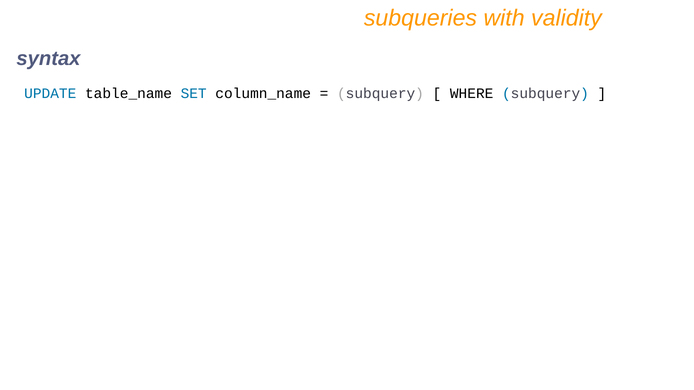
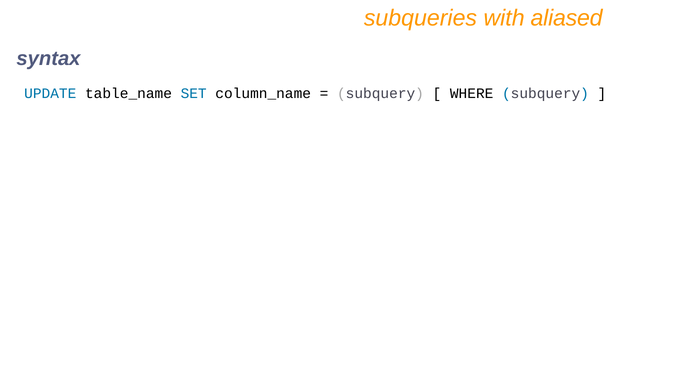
validity: validity -> aliased
